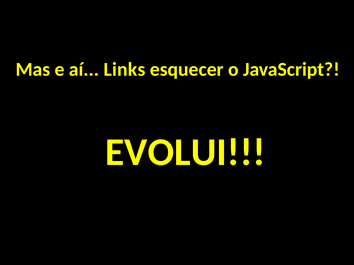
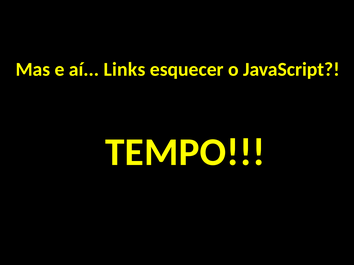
EVOLUI: EVOLUI -> TEMPO
